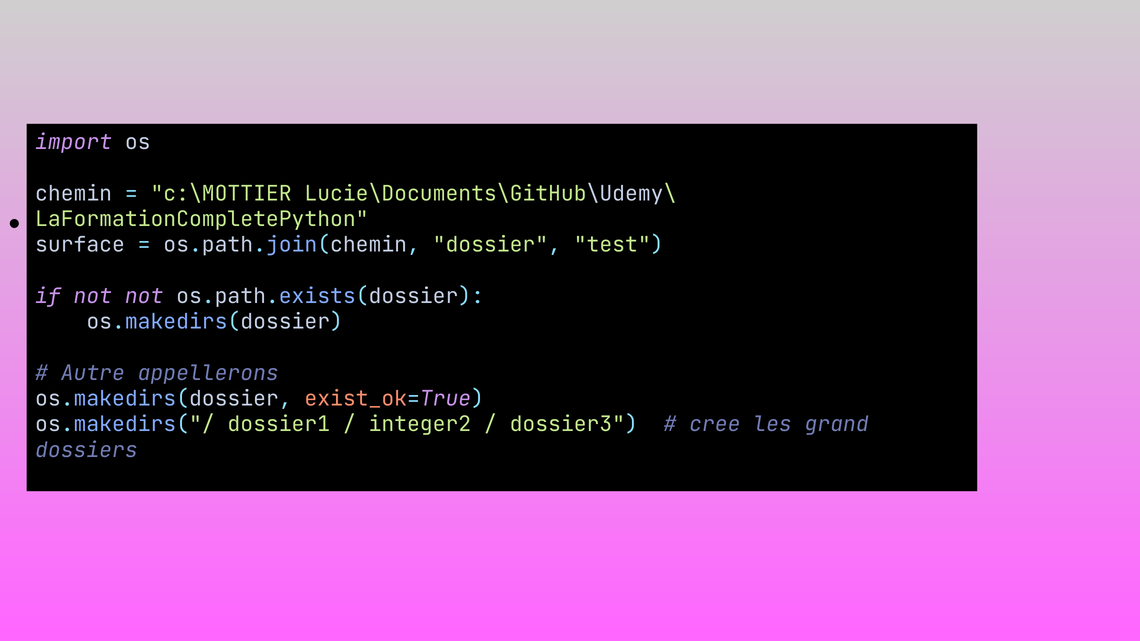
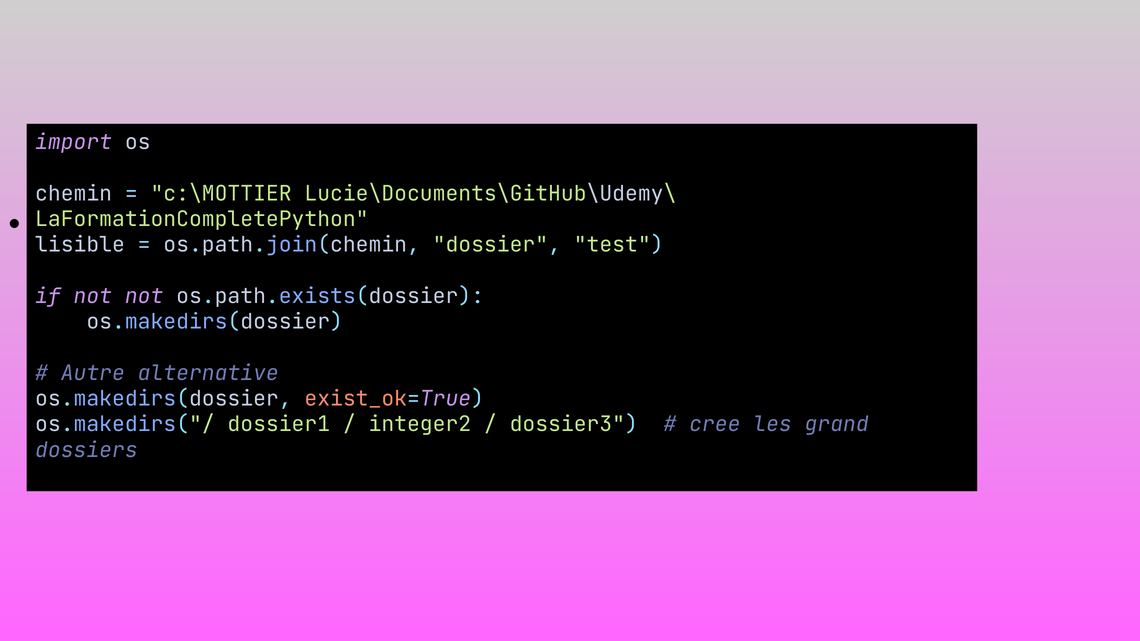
surface: surface -> lisible
appellerons: appellerons -> alternative
